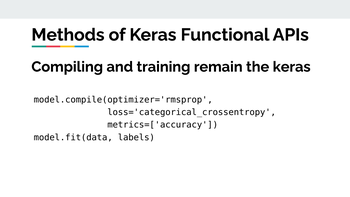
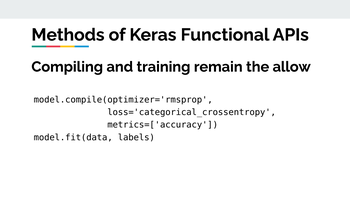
the keras: keras -> allow
